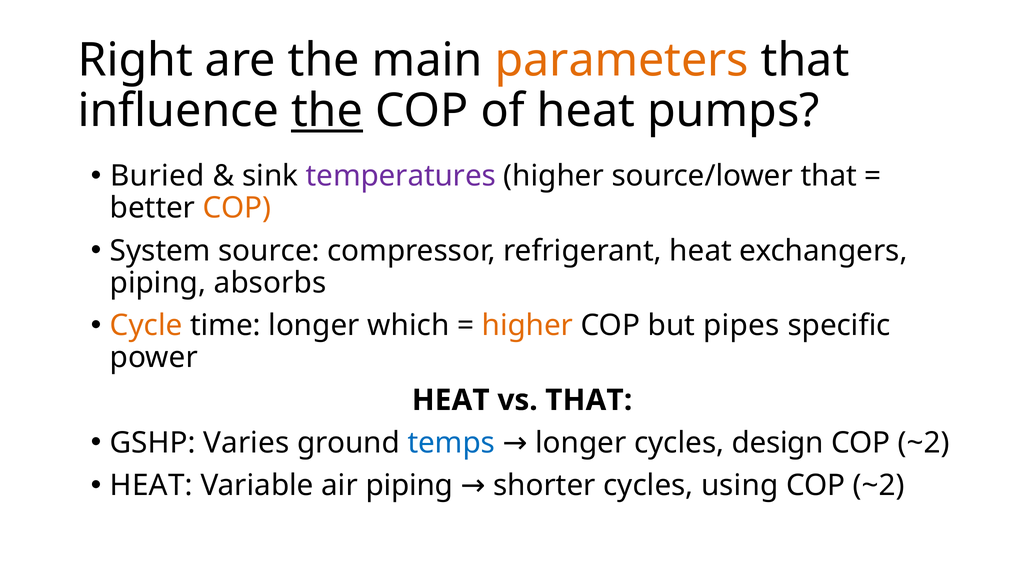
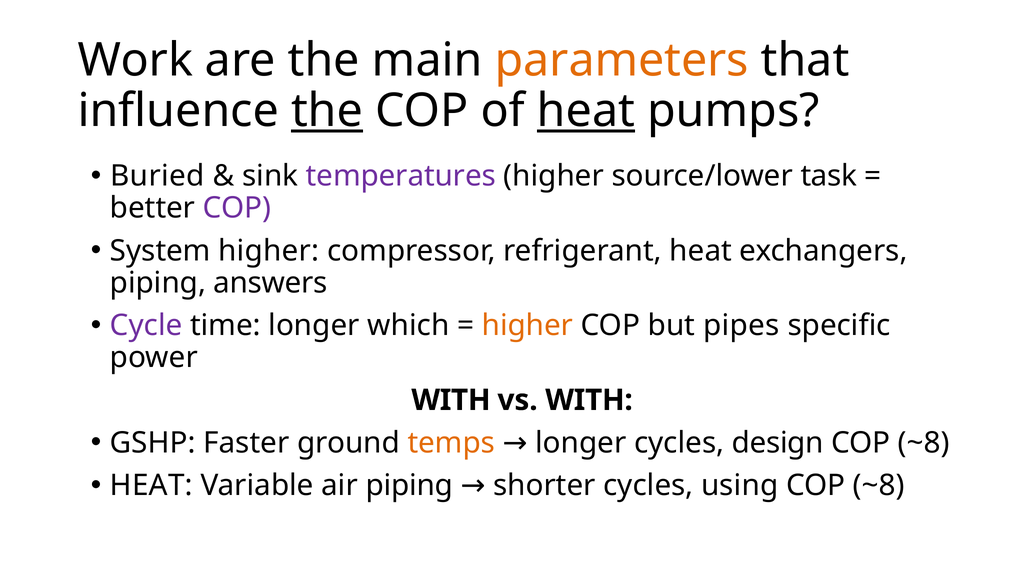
Right: Right -> Work
heat at (586, 111) underline: none -> present
source/lower that: that -> task
COP at (237, 208) colour: orange -> purple
System source: source -> higher
absorbs: absorbs -> answers
Cycle colour: orange -> purple
HEAT at (451, 400): HEAT -> WITH
vs THAT: THAT -> WITH
Varies: Varies -> Faster
temps colour: blue -> orange
~2 at (924, 442): ~2 -> ~8
~2 at (879, 485): ~2 -> ~8
